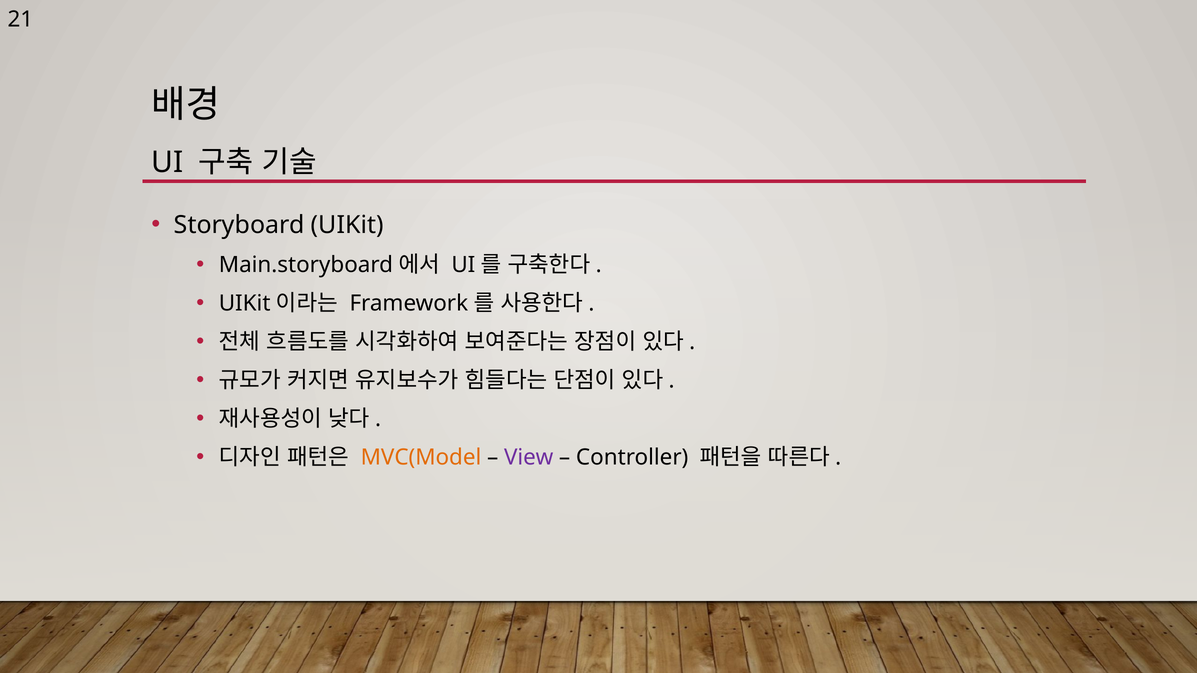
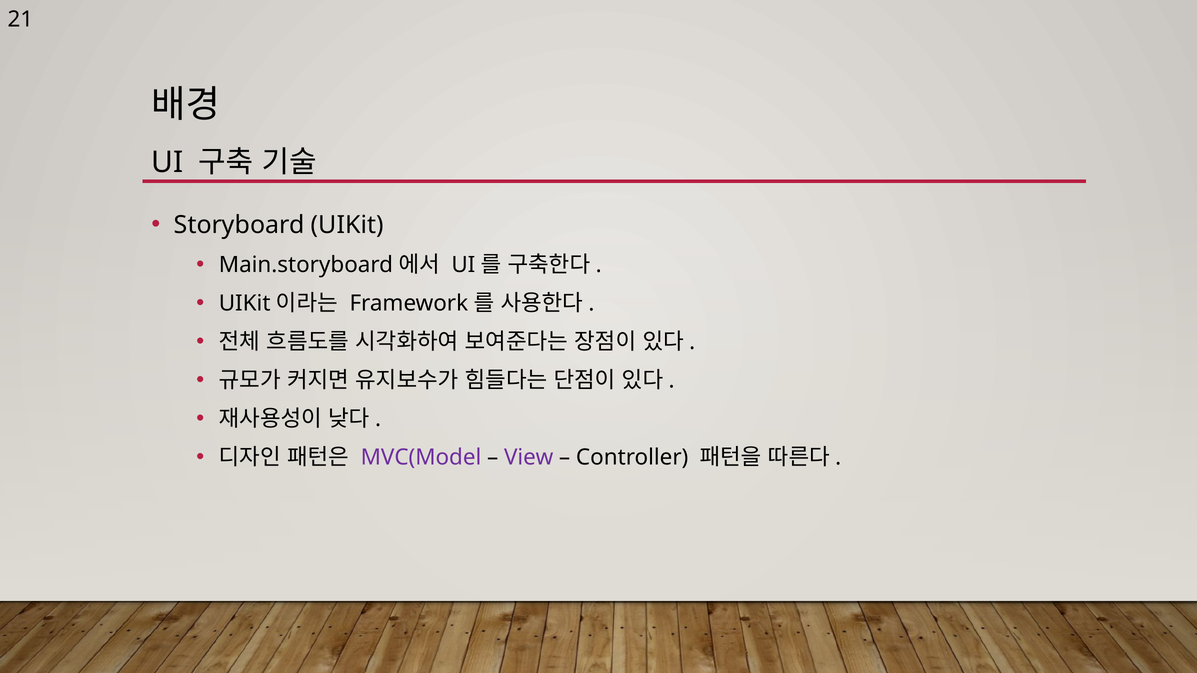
MVC(Model colour: orange -> purple
